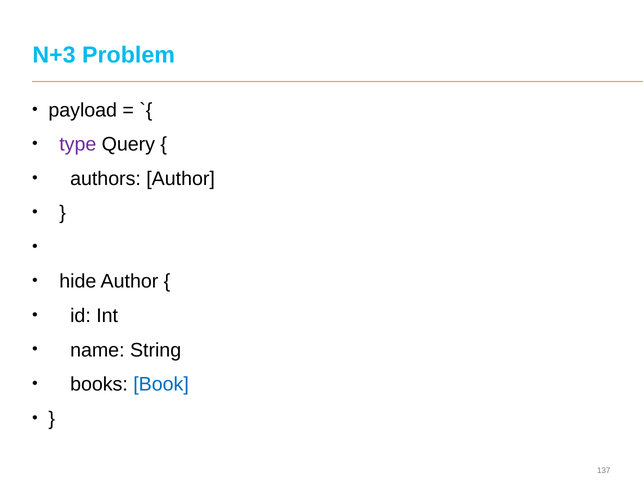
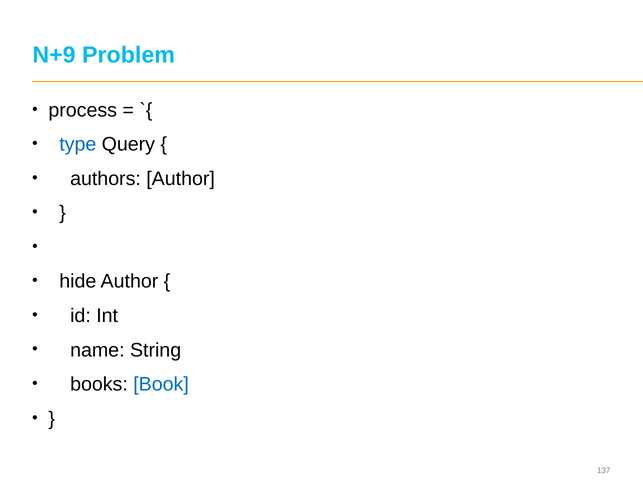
N+3: N+3 -> N+9
payload: payload -> process
type colour: purple -> blue
